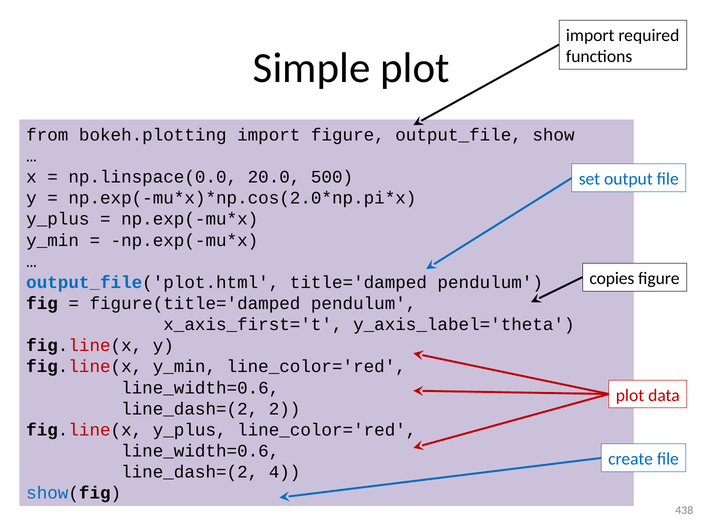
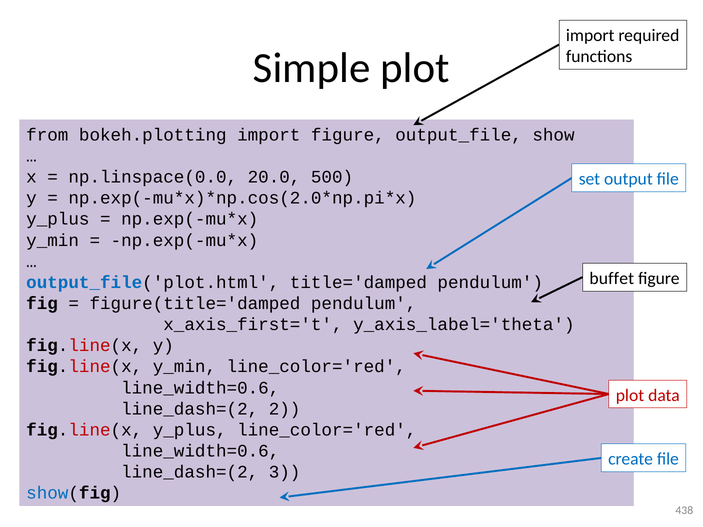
copies: copies -> buffet
4: 4 -> 3
